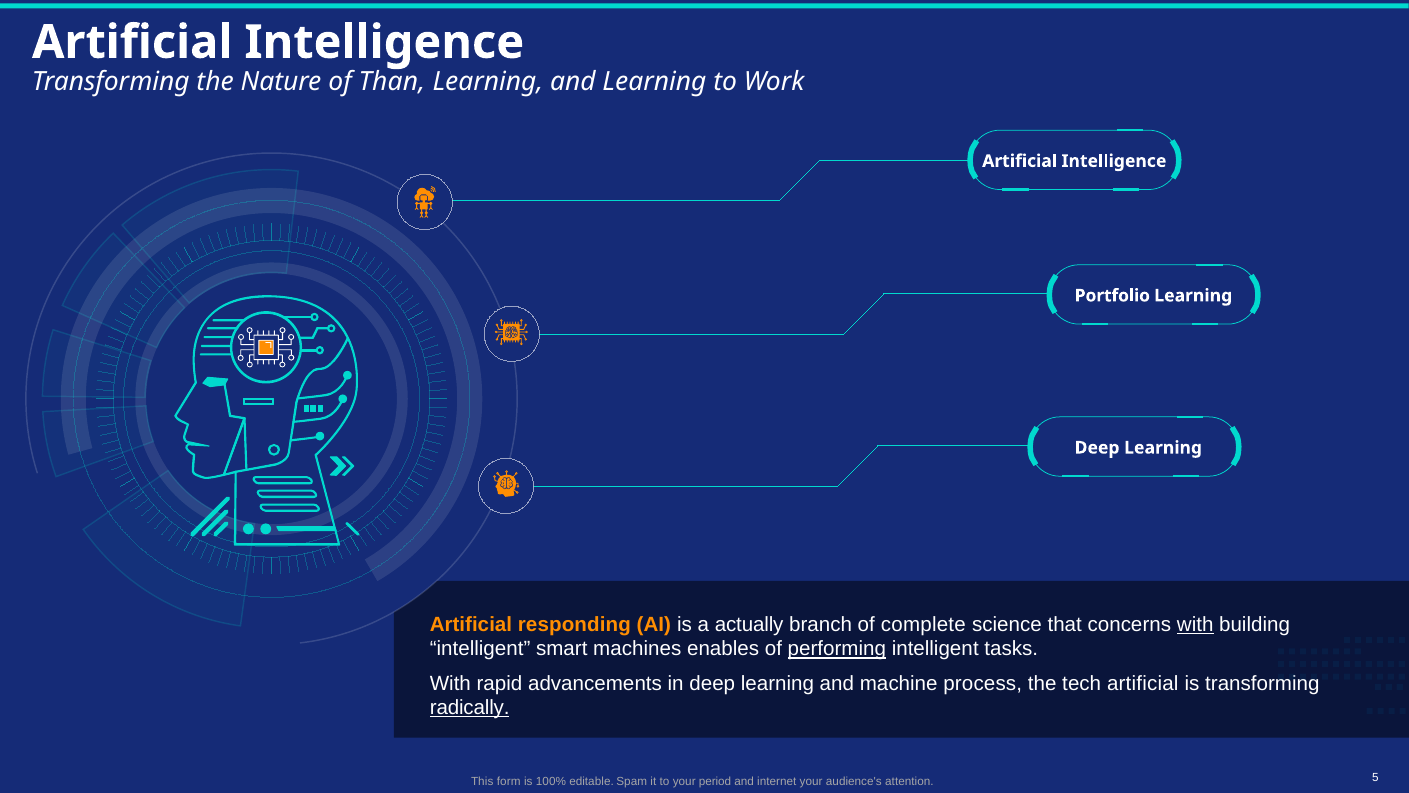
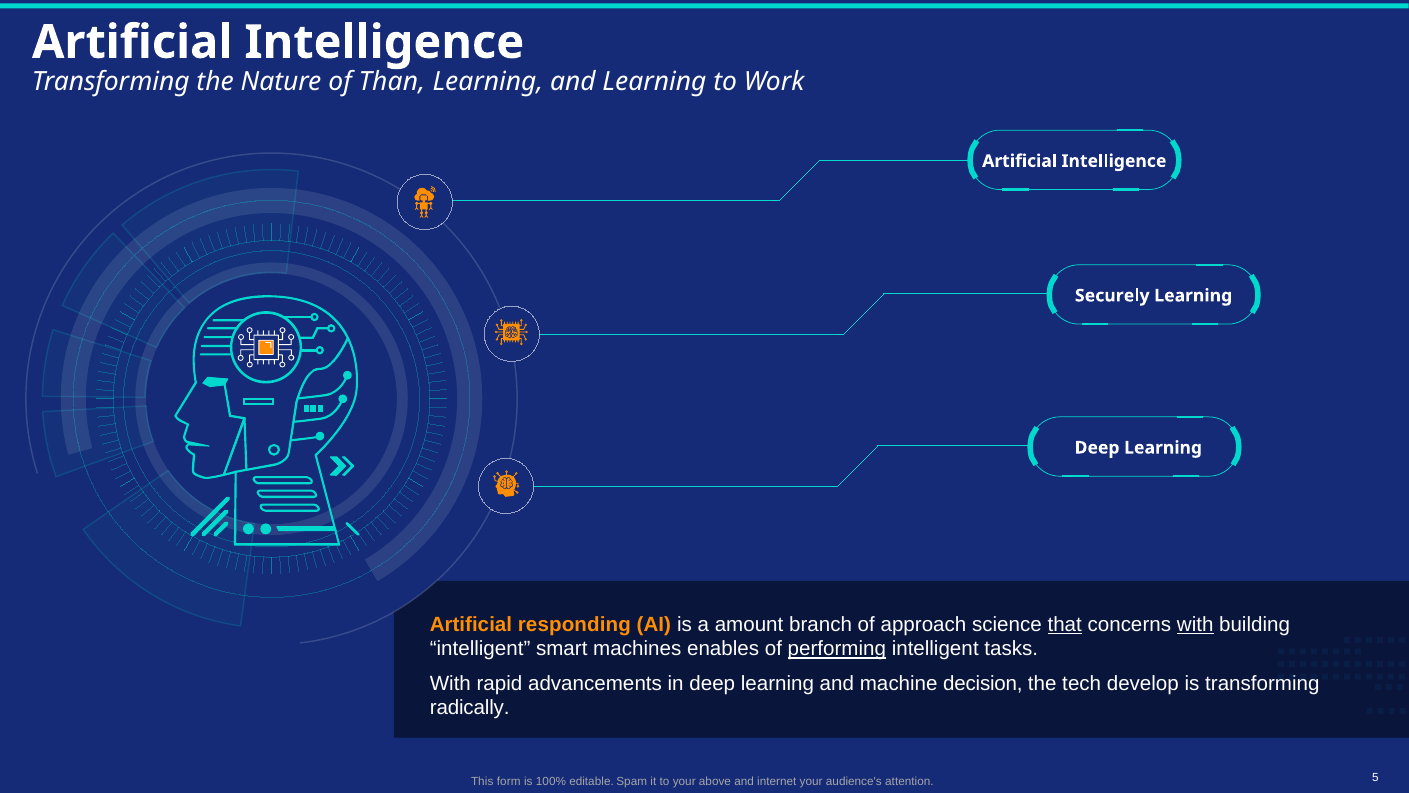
Portfolio: Portfolio -> Securely
actually: actually -> amount
complete: complete -> approach
that underline: none -> present
process: process -> decision
tech artificial: artificial -> develop
radically underline: present -> none
period: period -> above
